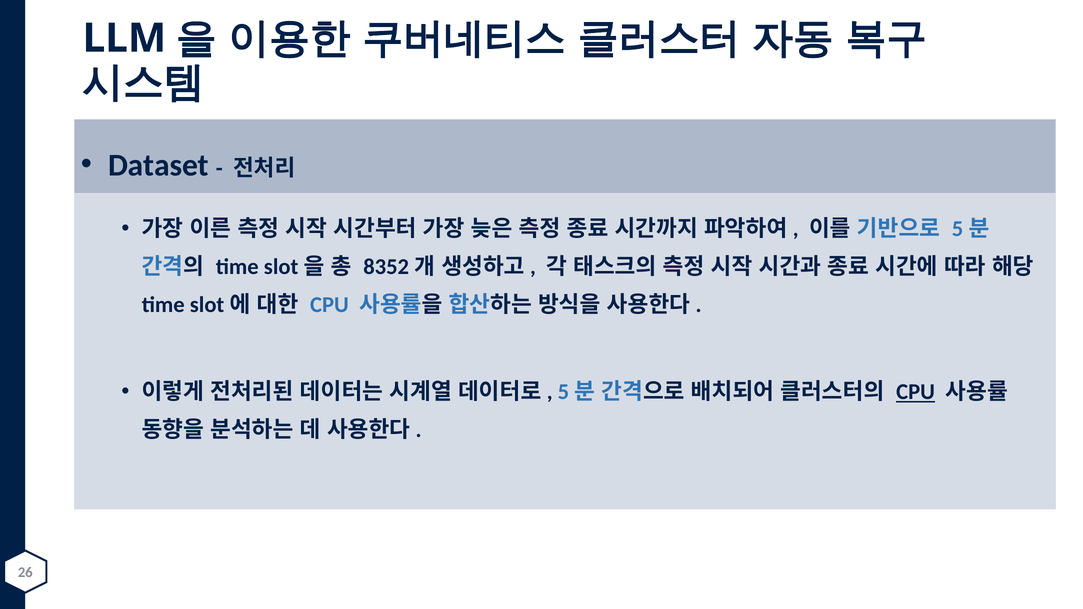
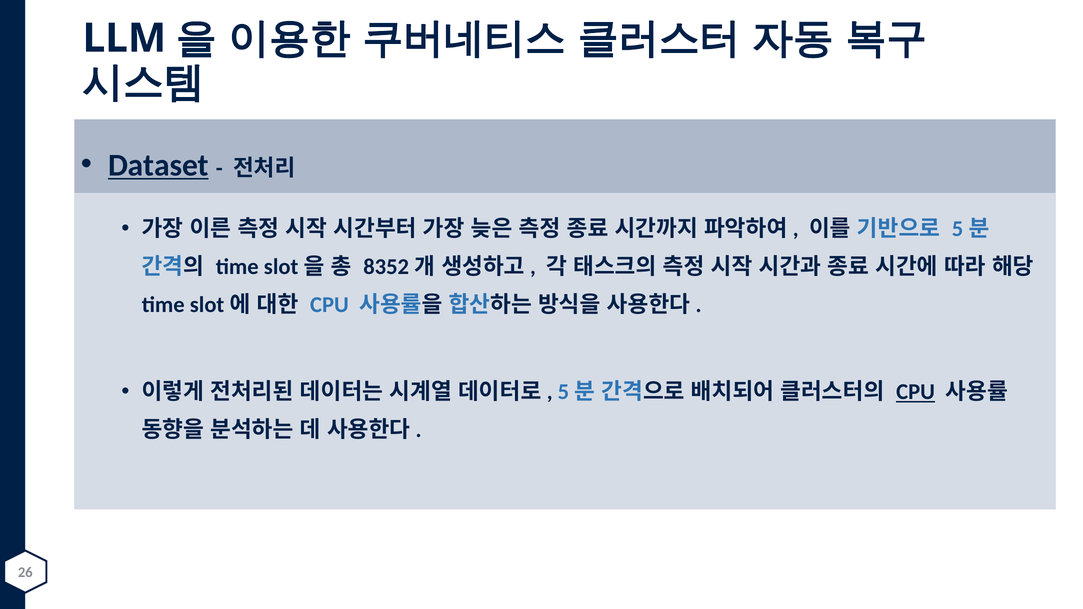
Dataset underline: none -> present
